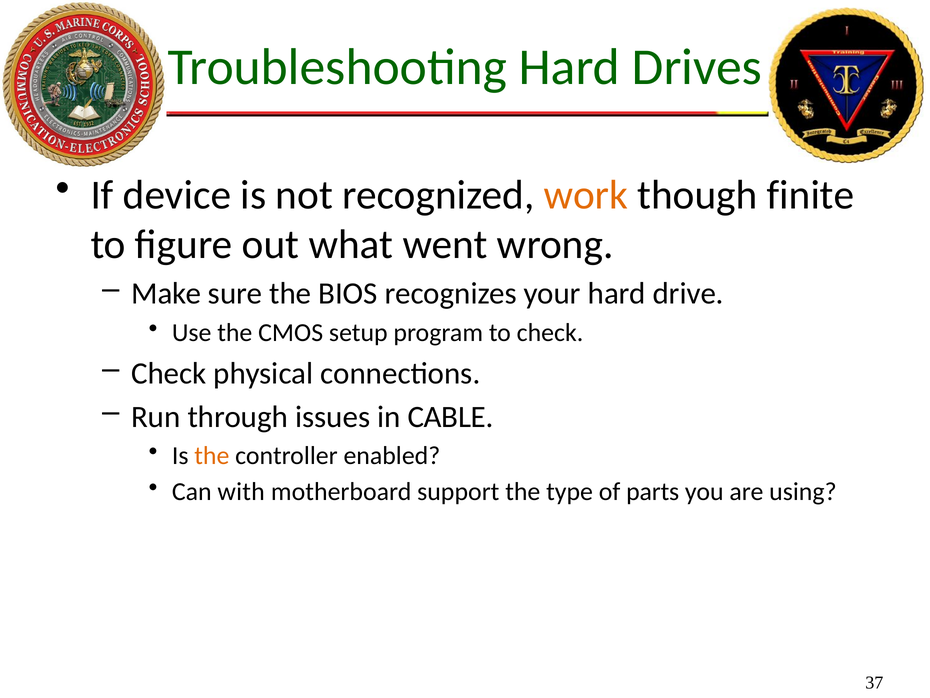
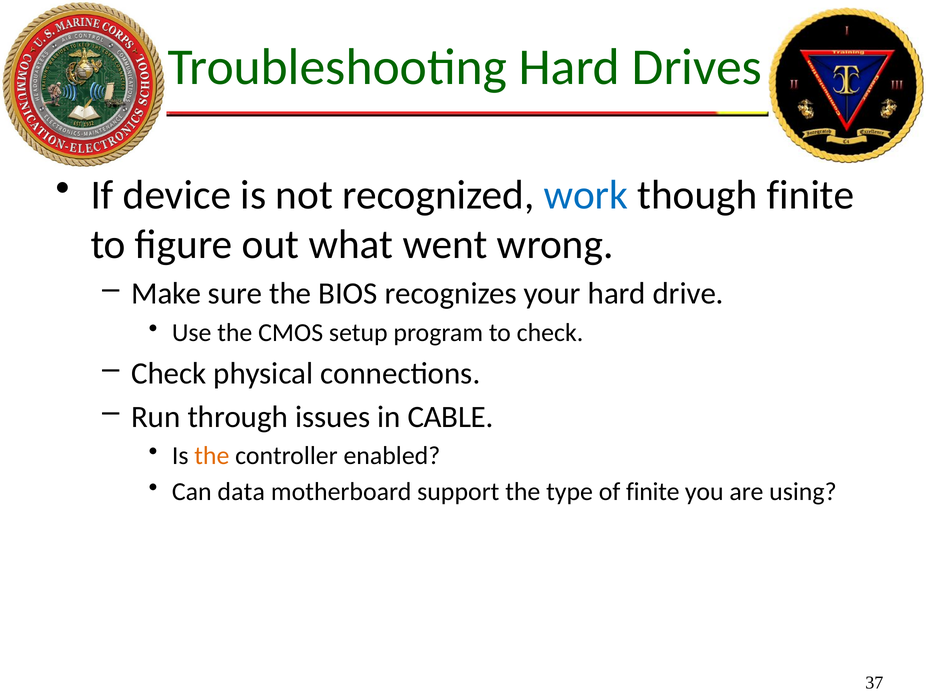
work colour: orange -> blue
with: with -> data
of parts: parts -> finite
